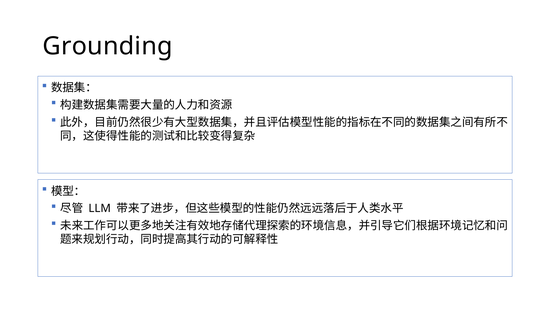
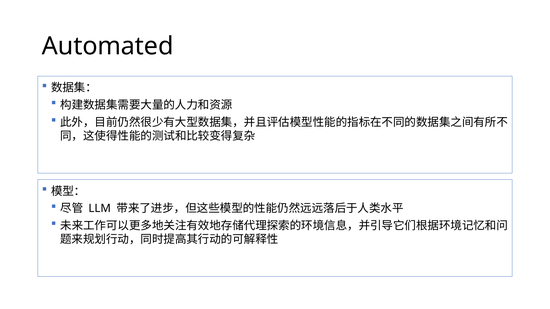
Grounding: Grounding -> Automated
